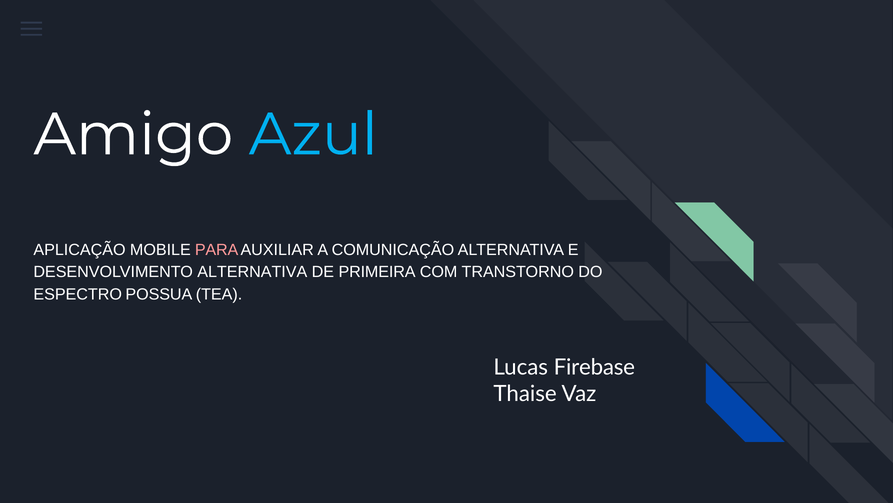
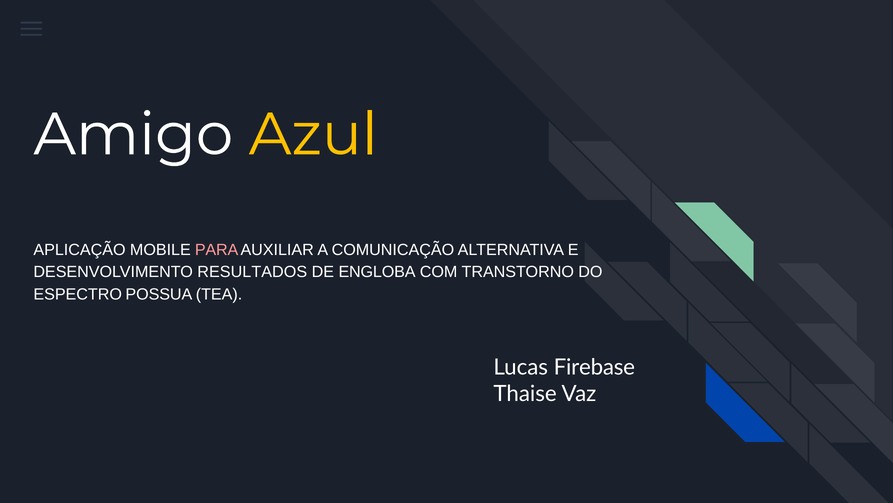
Azul colour: light blue -> yellow
DESENVOLVIMENTO ALTERNATIVA: ALTERNATIVA -> RESULTADOS
PRIMEIRA: PRIMEIRA -> ENGLOBA
